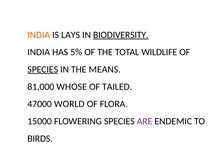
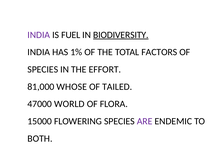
INDIA at (39, 35) colour: orange -> purple
LAYS: LAYS -> FUEL
5%: 5% -> 1%
WILDLIFE: WILDLIFE -> FACTORS
SPECIES at (43, 70) underline: present -> none
MEANS: MEANS -> EFFORT
BIRDS: BIRDS -> BOTH
